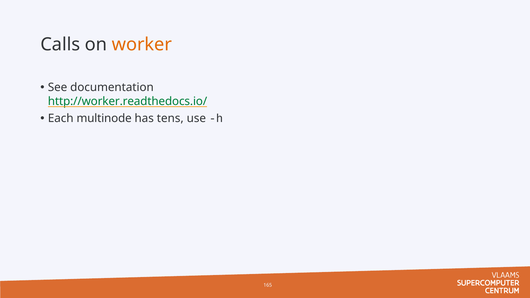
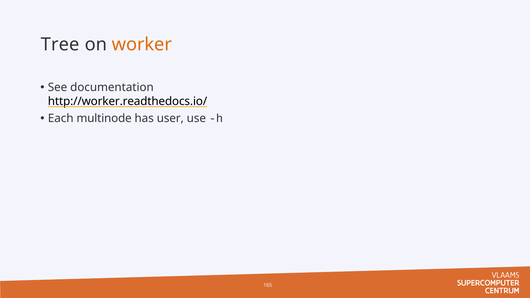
Calls: Calls -> Tree
http://worker.readthedocs.io/ colour: green -> black
tens: tens -> user
